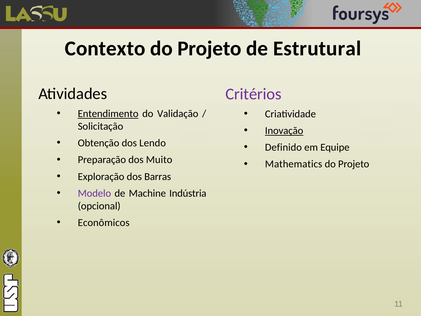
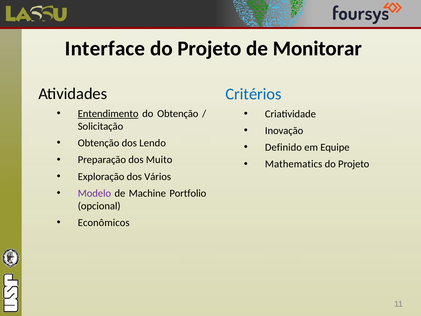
Contexto: Contexto -> Interface
Estrutural: Estrutural -> Monitorar
Critérios colour: purple -> blue
do Validação: Validação -> Obtenção
Inovação underline: present -> none
Barras: Barras -> Vários
Indústria: Indústria -> Portfolio
